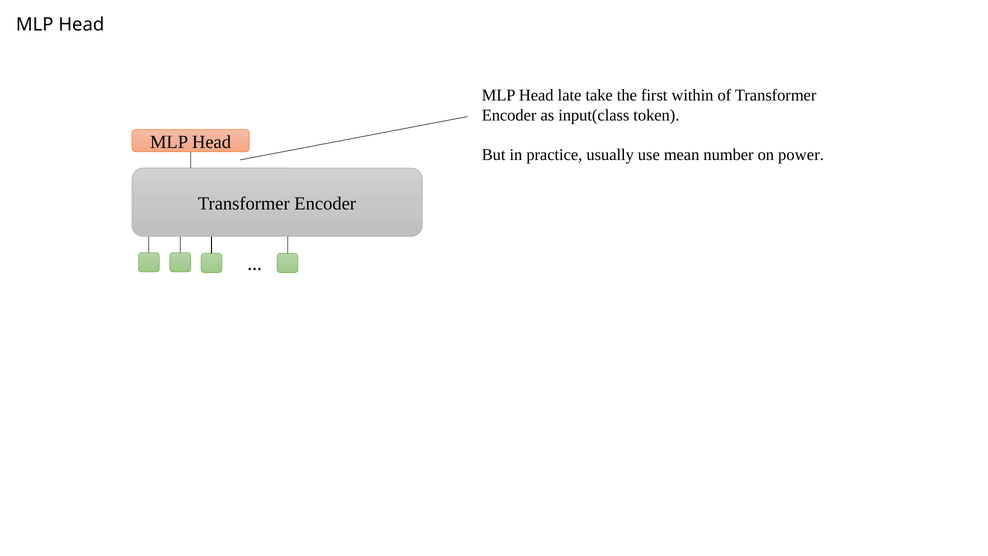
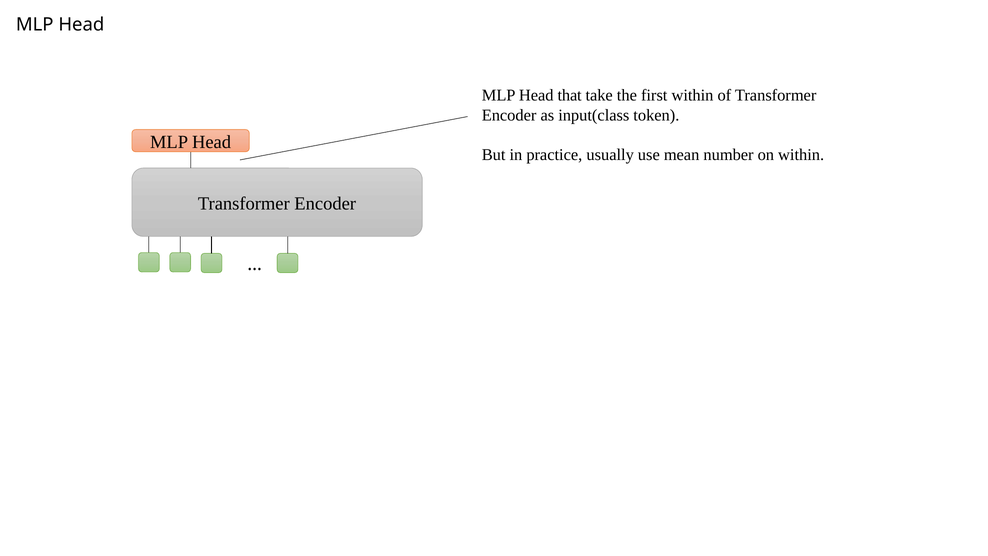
late: late -> that
on power: power -> within
